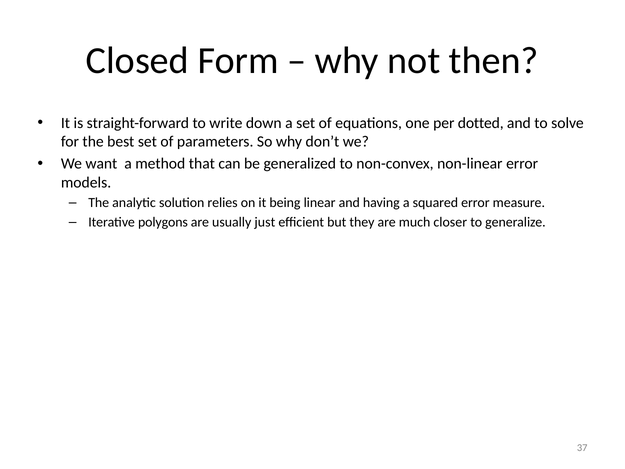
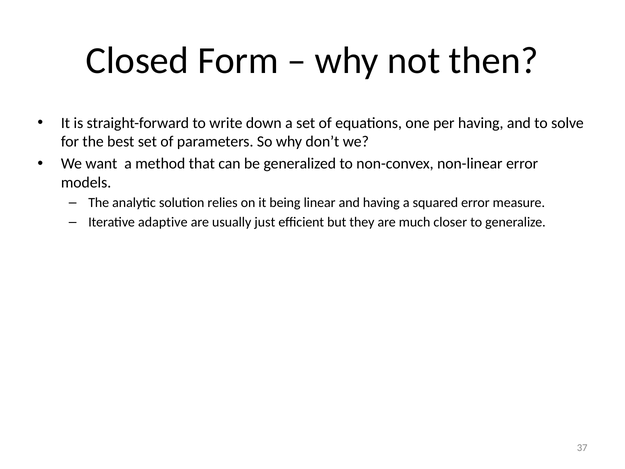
per dotted: dotted -> having
polygons: polygons -> adaptive
